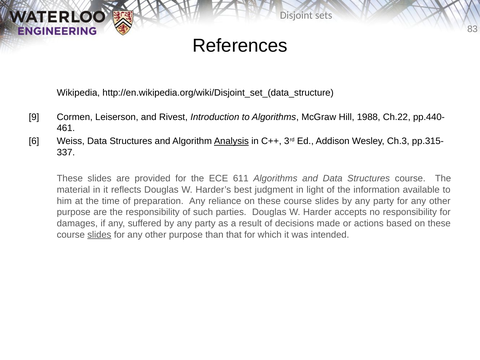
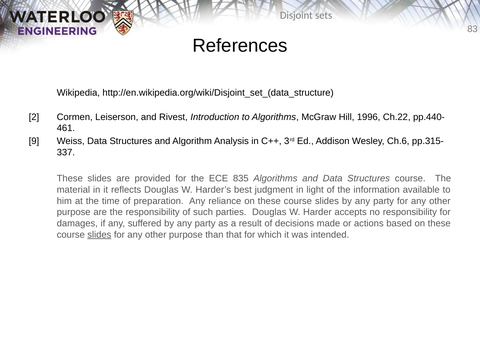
9: 9 -> 2
1988: 1988 -> 1996
6: 6 -> 9
Analysis underline: present -> none
Ch.3: Ch.3 -> Ch.6
611: 611 -> 835
